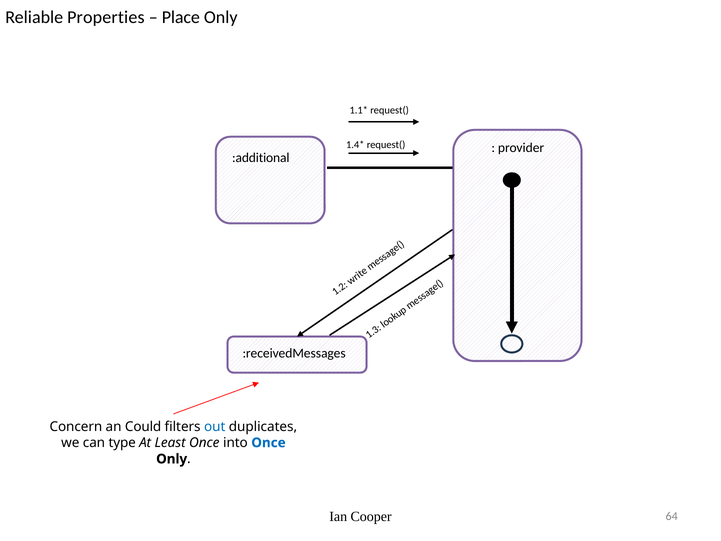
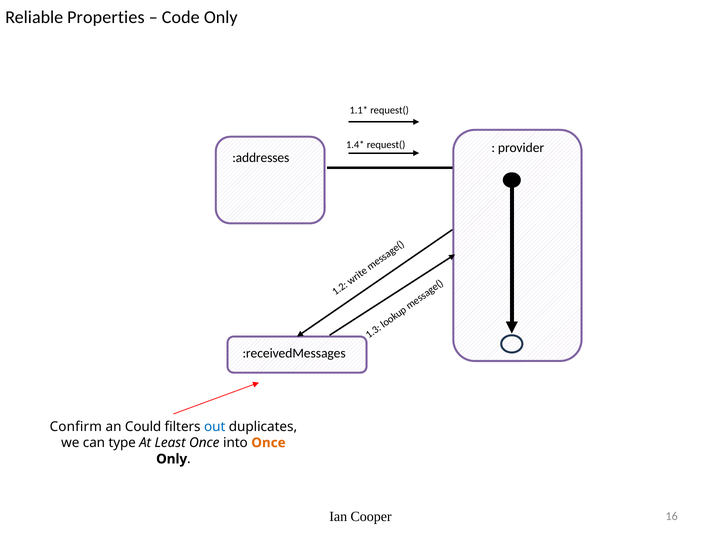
Place: Place -> Code
:additional: :additional -> :addresses
Concern: Concern -> Confirm
Once at (268, 443) colour: blue -> orange
64: 64 -> 16
